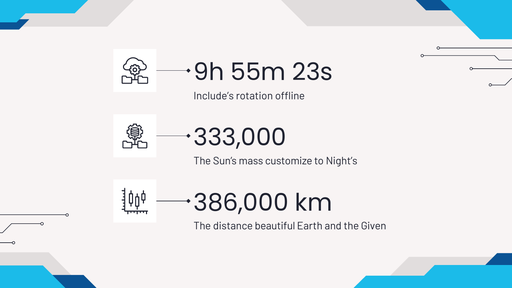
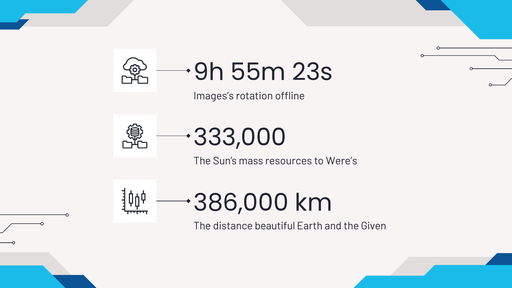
Include’s: Include’s -> Images’s
customize: customize -> resources
Night’s: Night’s -> Were’s
